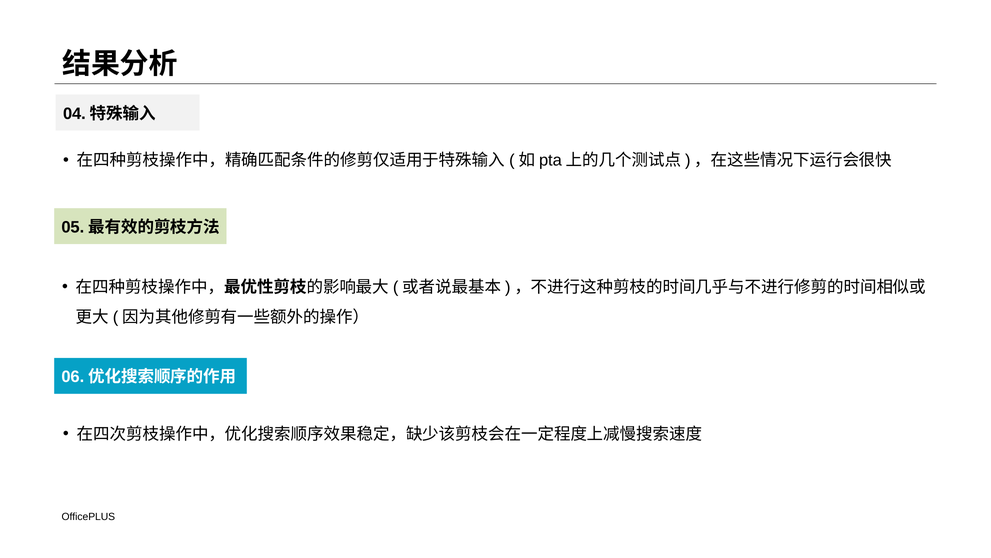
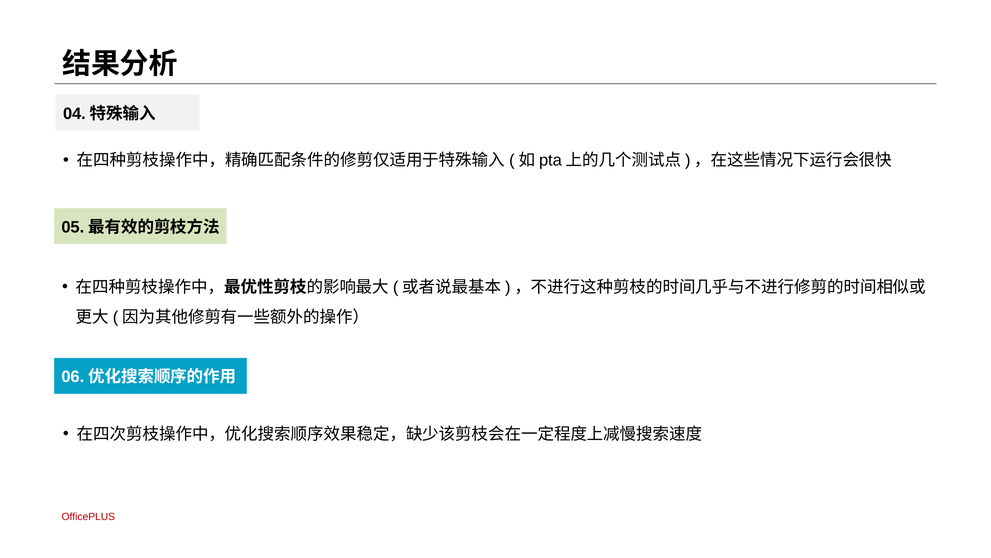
OfficePLUS colour: black -> red
